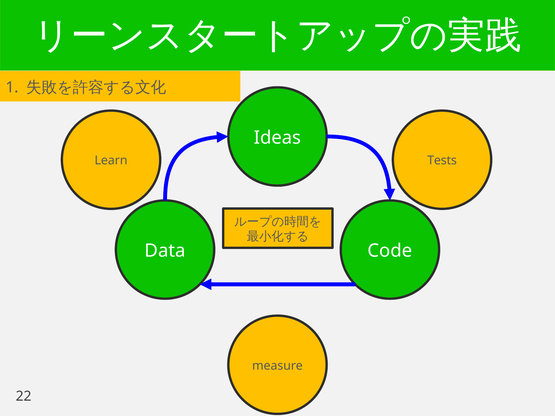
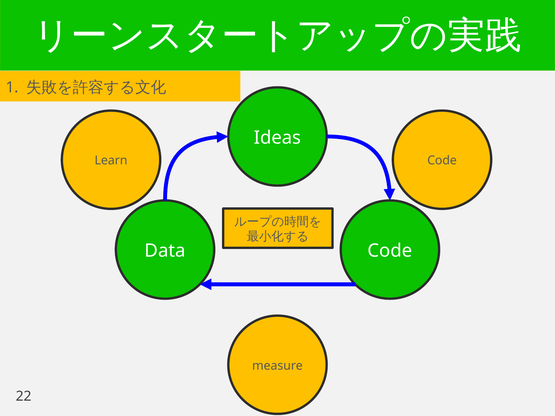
Learn Tests: Tests -> Code
